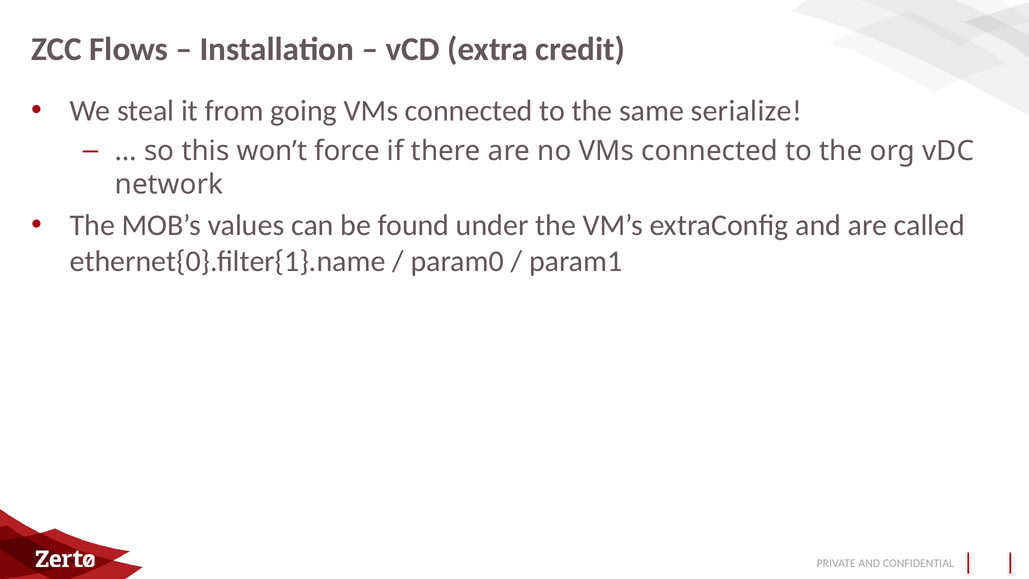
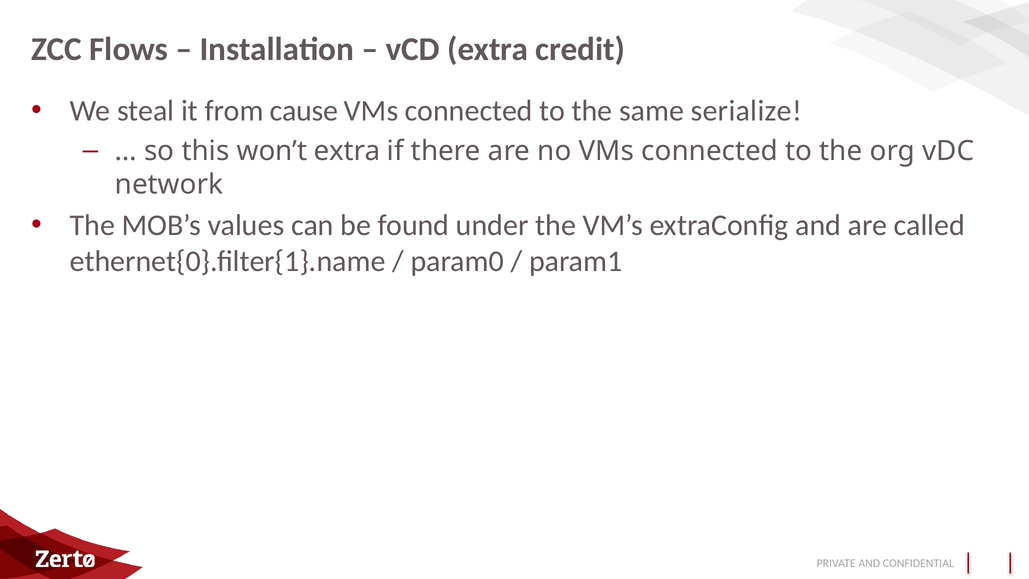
going: going -> cause
won’t force: force -> extra
